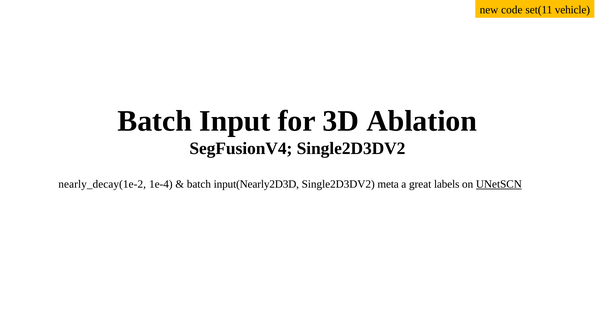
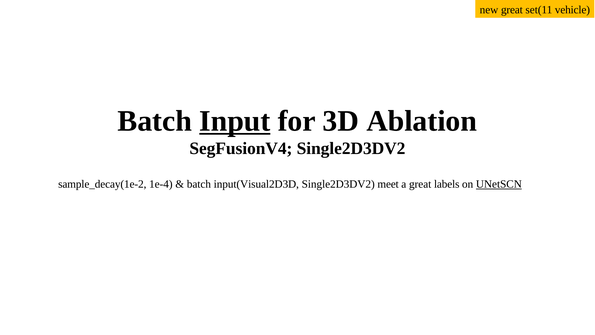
new code: code -> great
Input underline: none -> present
nearly_decay(1e-2: nearly_decay(1e-2 -> sample_decay(1e-2
input(Nearly2D3D: input(Nearly2D3D -> input(Visual2D3D
meta: meta -> meet
